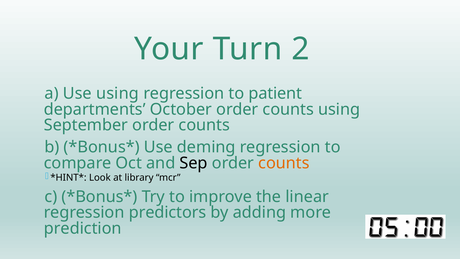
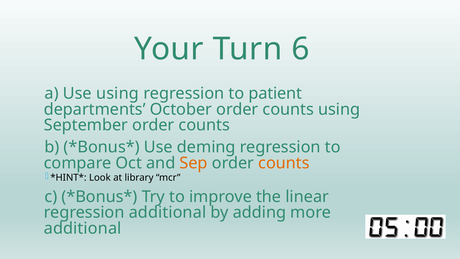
2: 2 -> 6
Sep colour: black -> orange
regression predictors: predictors -> additional
prediction at (83, 228): prediction -> additional
